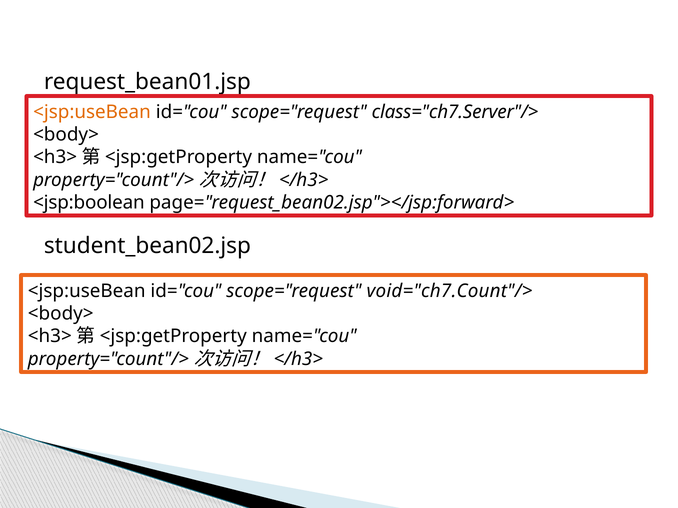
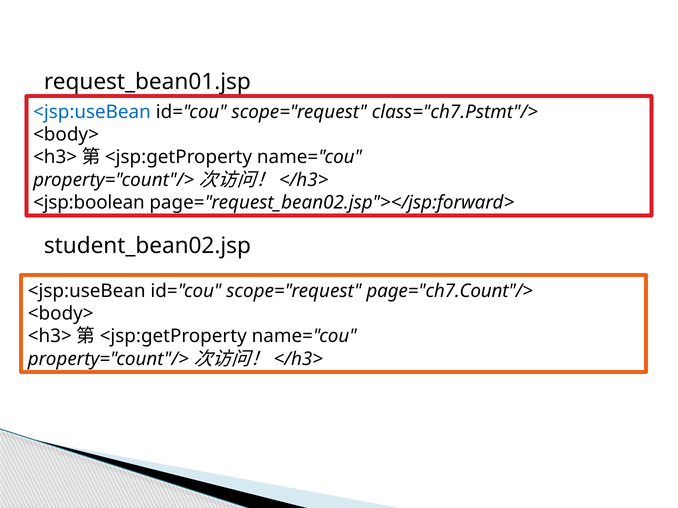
<jsp:useBean at (92, 112) colour: orange -> blue
class="ch7.Server"/>: class="ch7.Server"/> -> class="ch7.Pstmt"/>
void="ch7.Count"/>: void="ch7.Count"/> -> page="ch7.Count"/>
